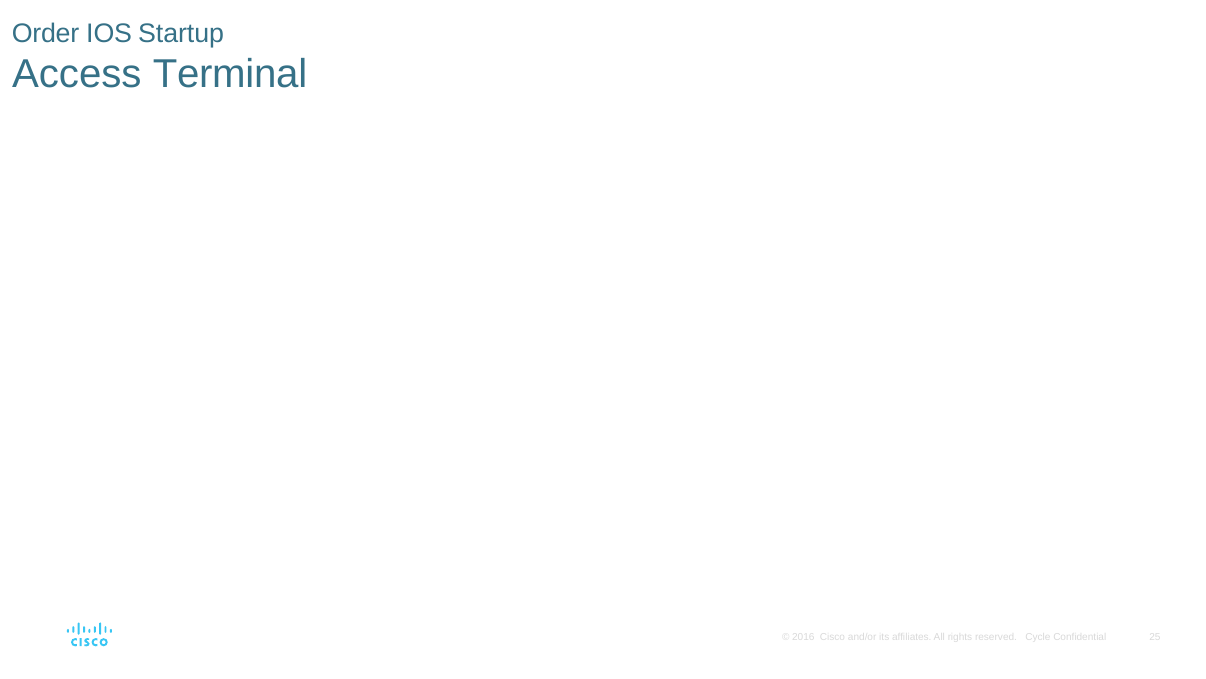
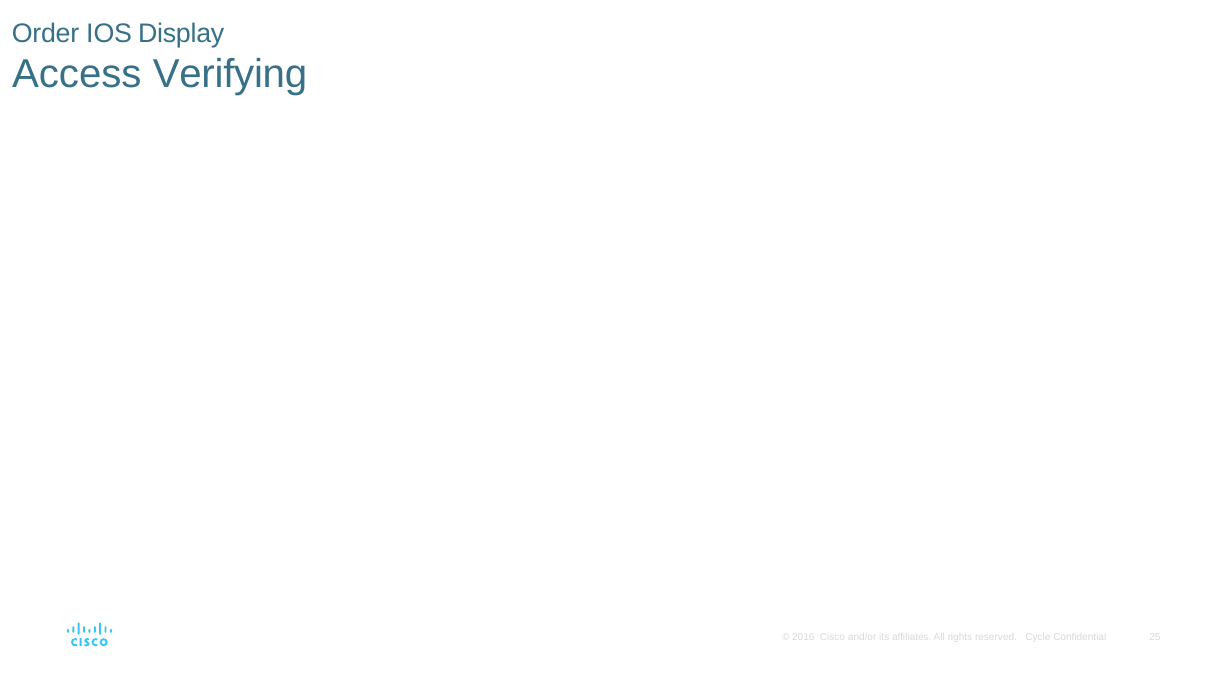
Startup: Startup -> Display
Terminal: Terminal -> Verifying
